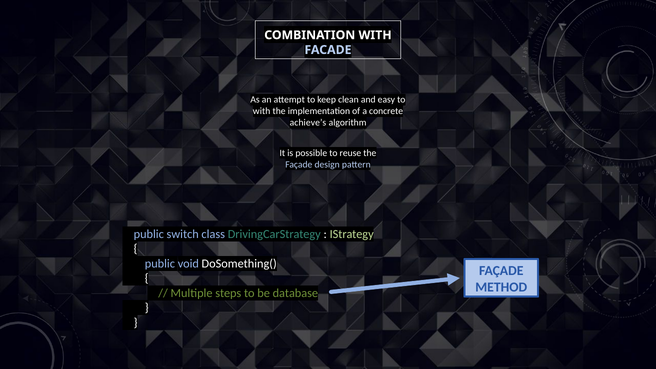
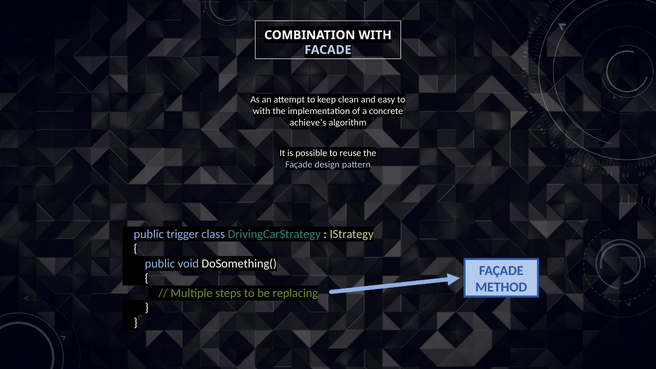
switch: switch -> trigger
database: database -> replacing
